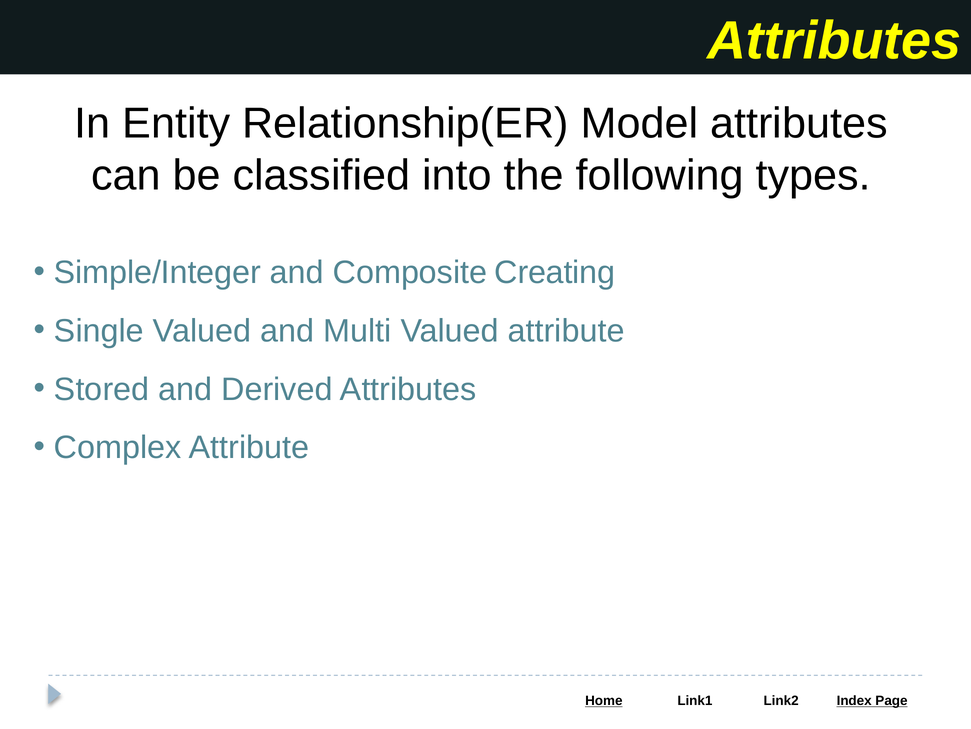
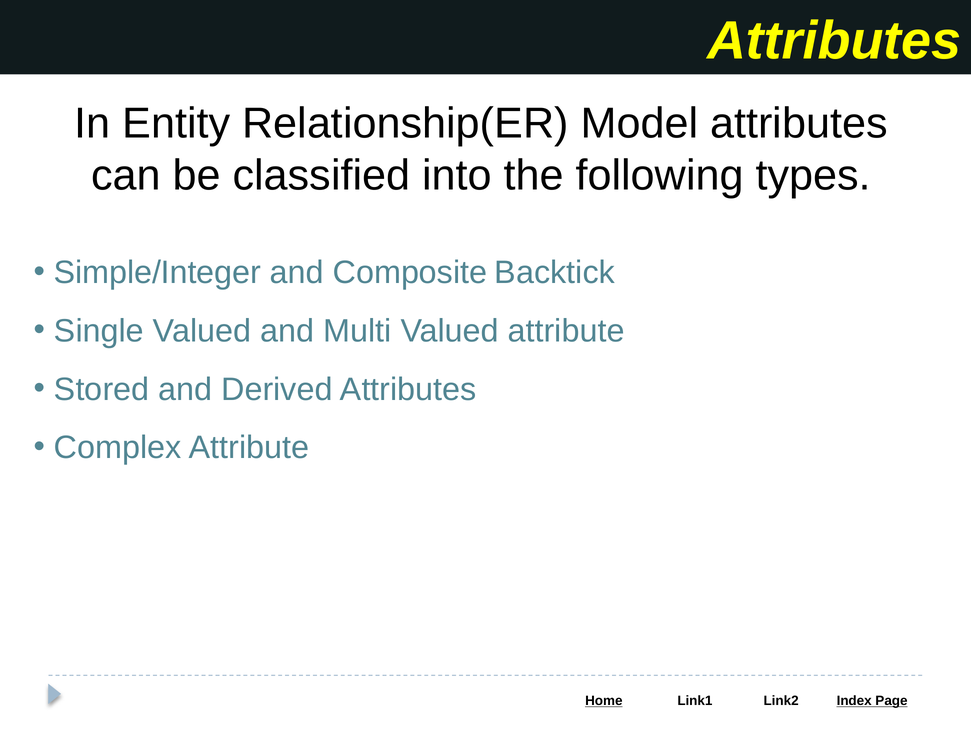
Creating: Creating -> Backtick
